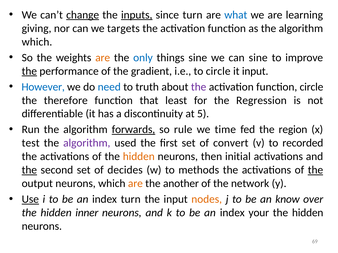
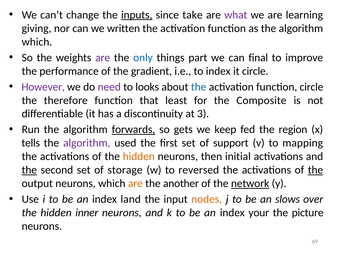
change underline: present -> none
since turn: turn -> take
what colour: blue -> purple
targets: targets -> written
are at (103, 58) colour: orange -> purple
things sine: sine -> part
can sine: sine -> final
the at (29, 71) underline: present -> none
to circle: circle -> index
it input: input -> circle
However colour: blue -> purple
need colour: blue -> purple
truth: truth -> looks
the at (199, 87) colour: purple -> blue
Regression: Regression -> Composite
5: 5 -> 3
rule: rule -> gets
time: time -> keep
test: test -> tells
convert: convert -> support
recorded: recorded -> mapping
decides: decides -> storage
methods: methods -> reversed
network underline: none -> present
Use underline: present -> none
index turn: turn -> land
know: know -> slows
hidden at (308, 213): hidden -> picture
